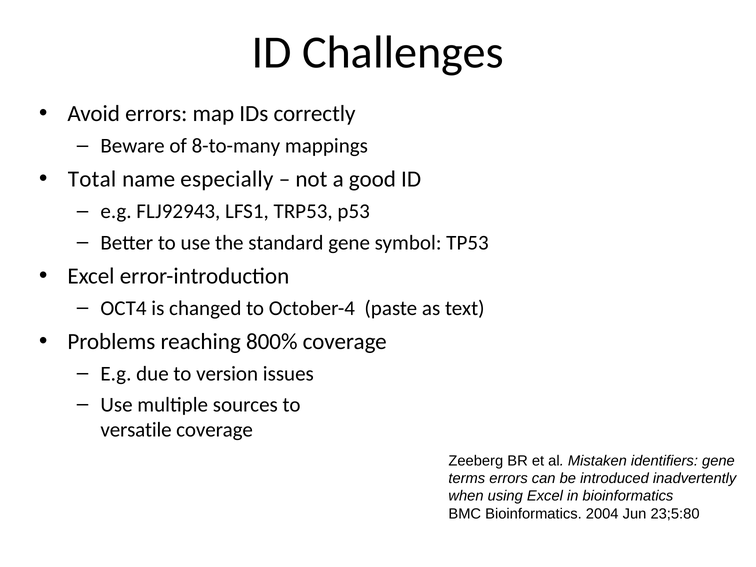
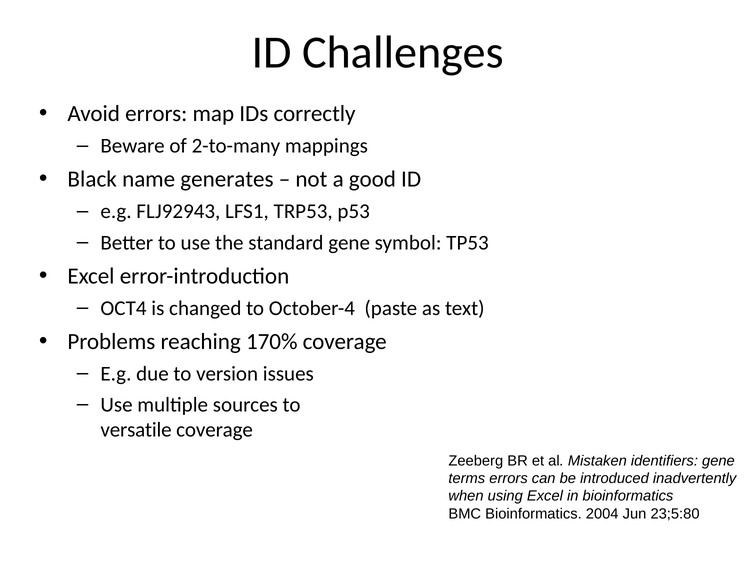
8-to-many: 8-to-many -> 2-to-many
Total: Total -> Black
especially: especially -> generates
800%: 800% -> 170%
